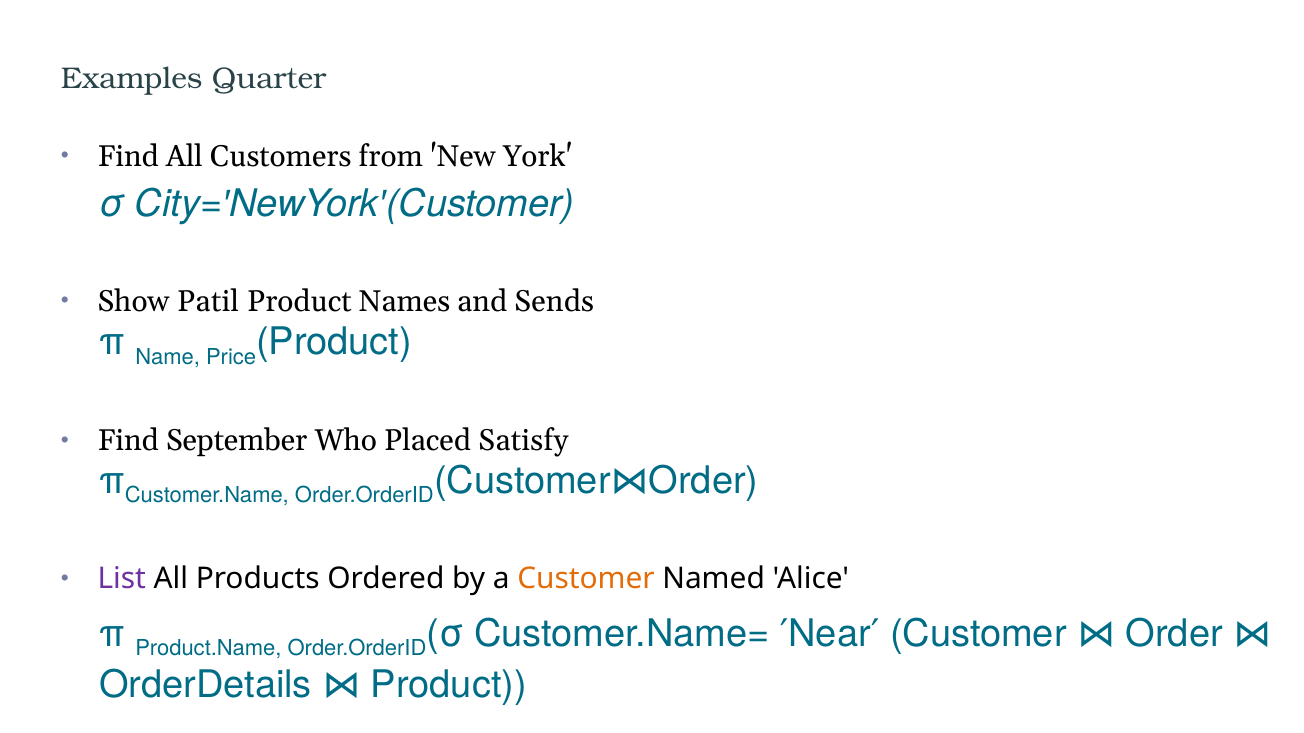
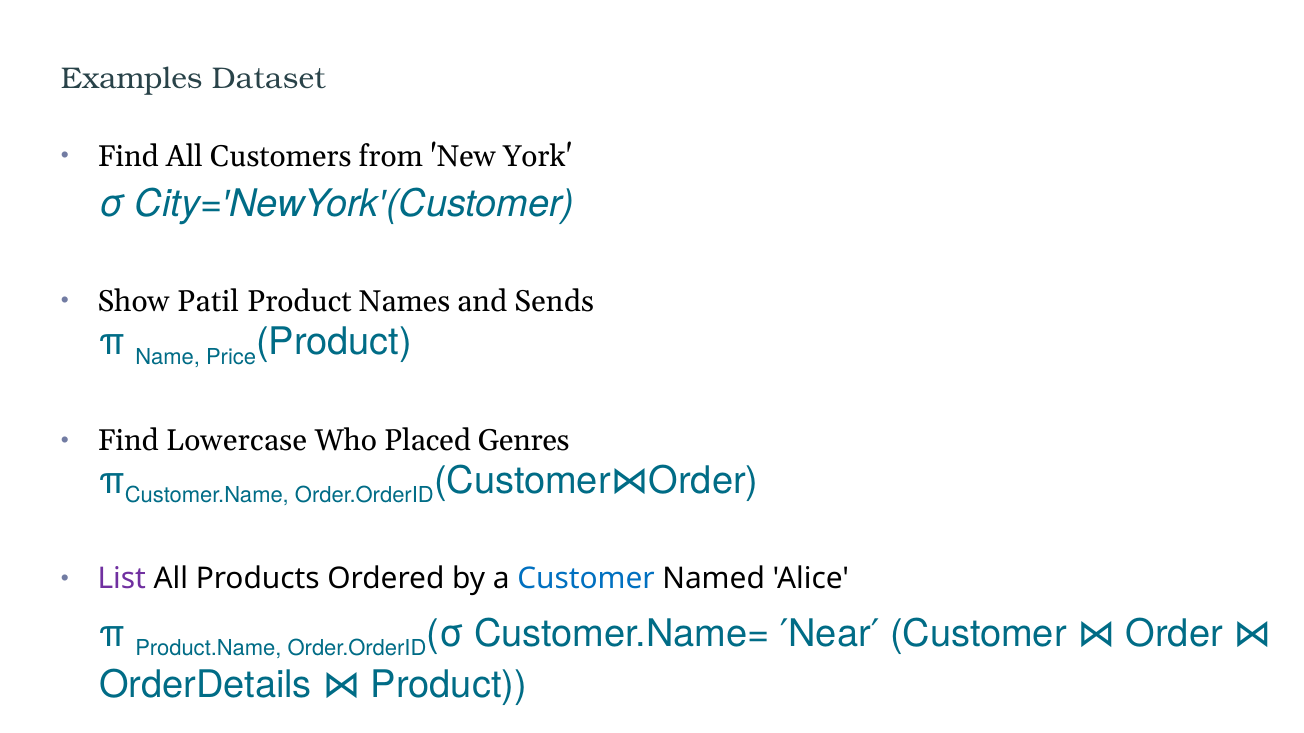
Quarter: Quarter -> Dataset
September: September -> Lowercase
Satisfy: Satisfy -> Genres
Customer at (586, 579) colour: orange -> blue
